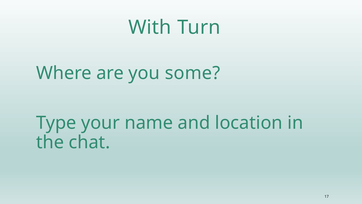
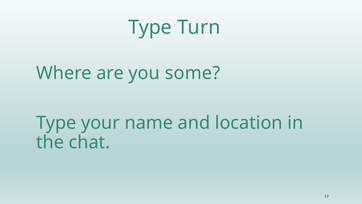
With at (150, 27): With -> Type
